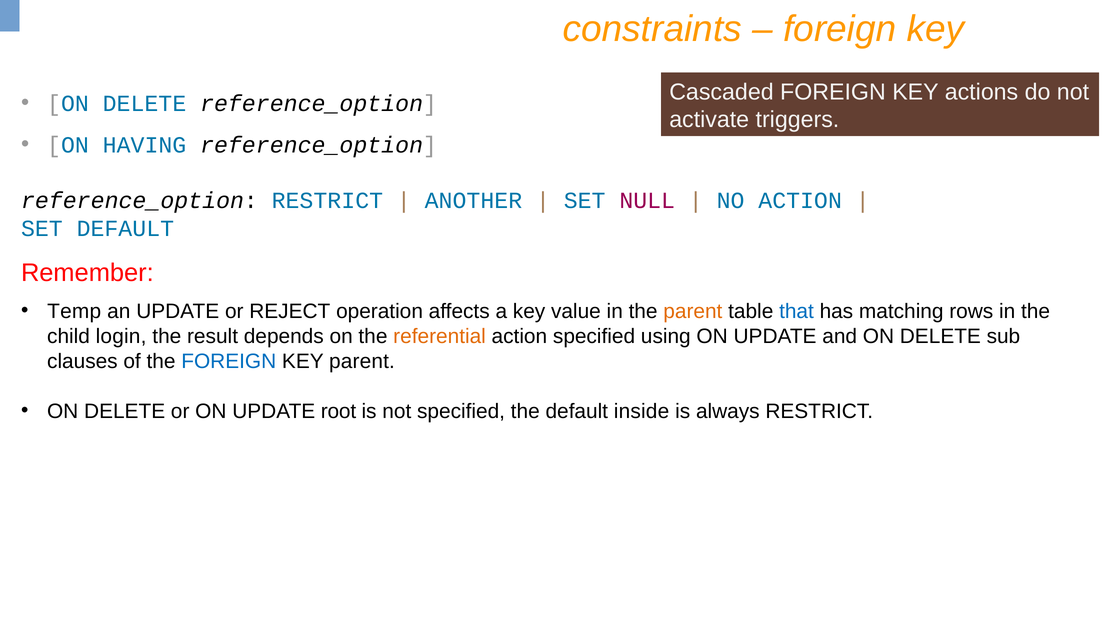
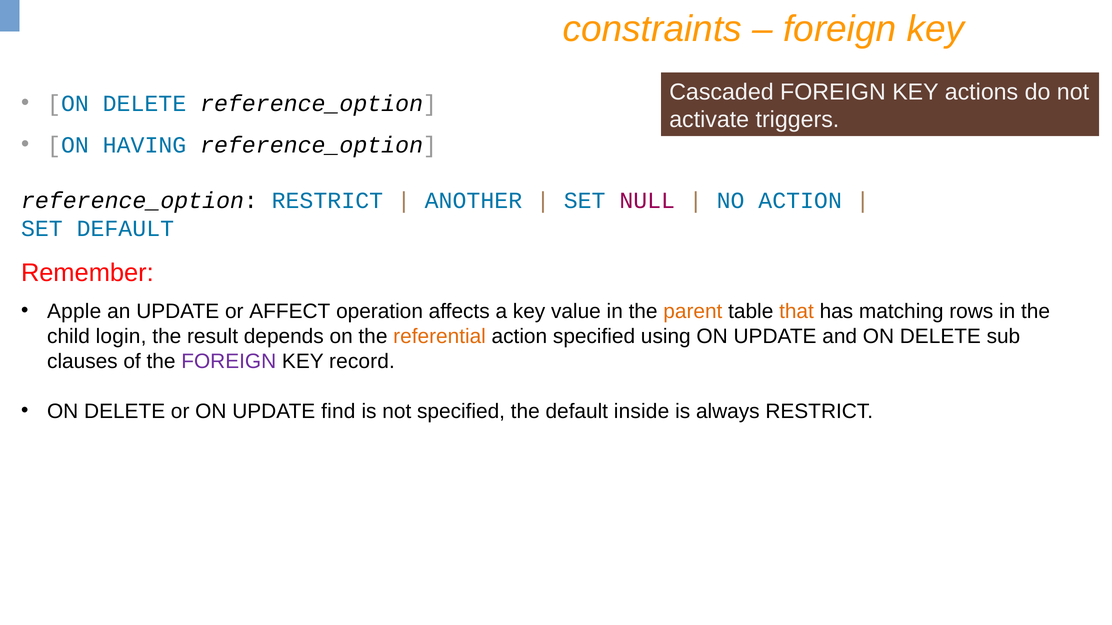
Temp: Temp -> Apple
REJECT: REJECT -> AFFECT
that colour: blue -> orange
FOREIGN at (229, 362) colour: blue -> purple
KEY parent: parent -> record
root: root -> find
